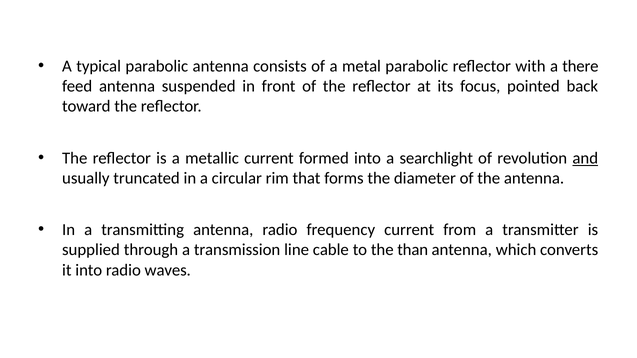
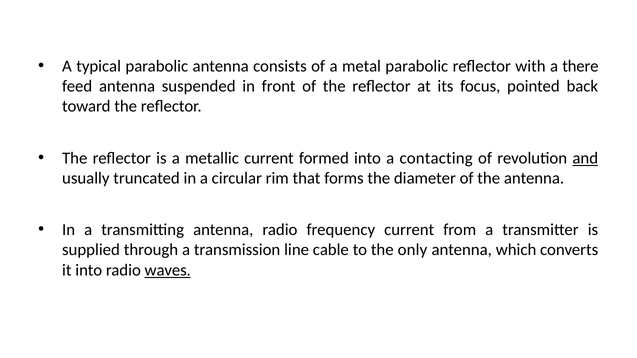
searchlight: searchlight -> contacting
than: than -> only
waves underline: none -> present
